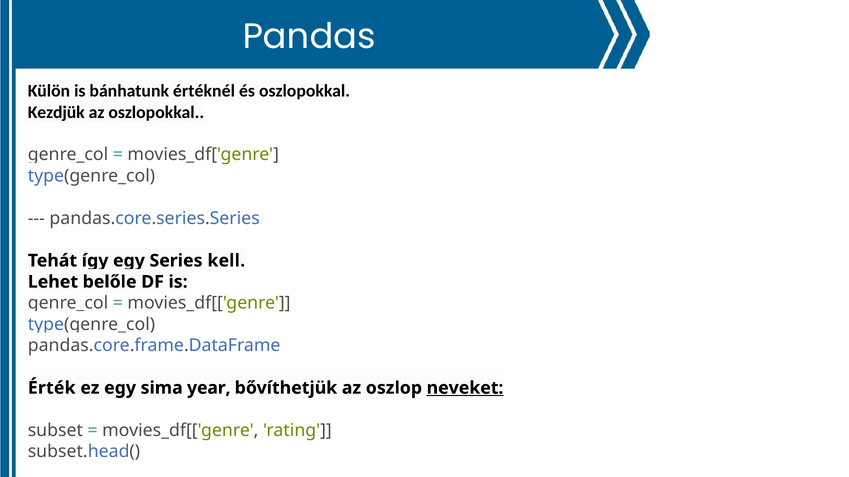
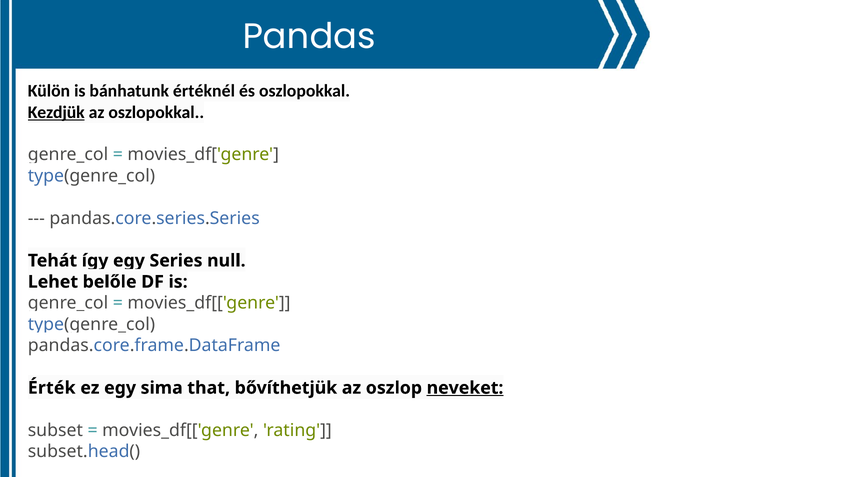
Kezdjük underline: none -> present
kell: kell -> null
year: year -> that
